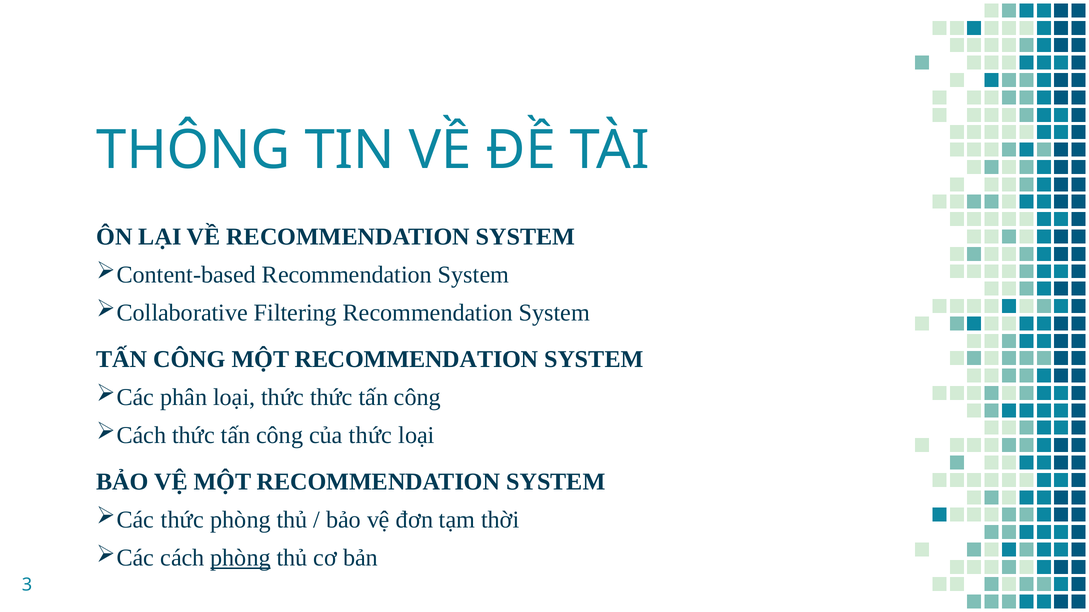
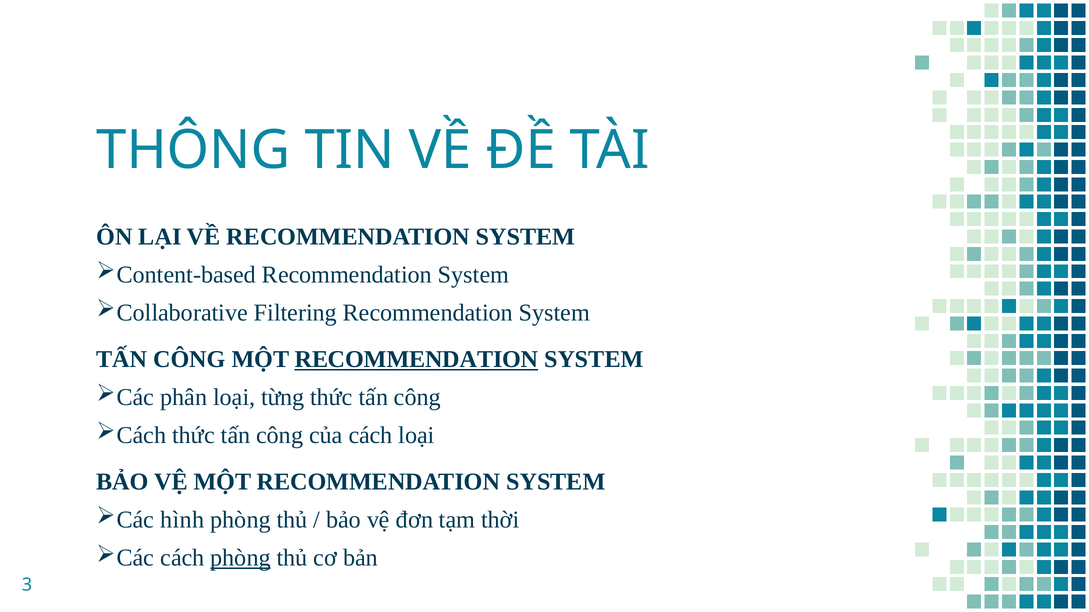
RECOMMENDATION at (417, 360) underline: none -> present
loại thức: thức -> từng
của thức: thức -> cách
thức at (182, 520): thức -> hình
